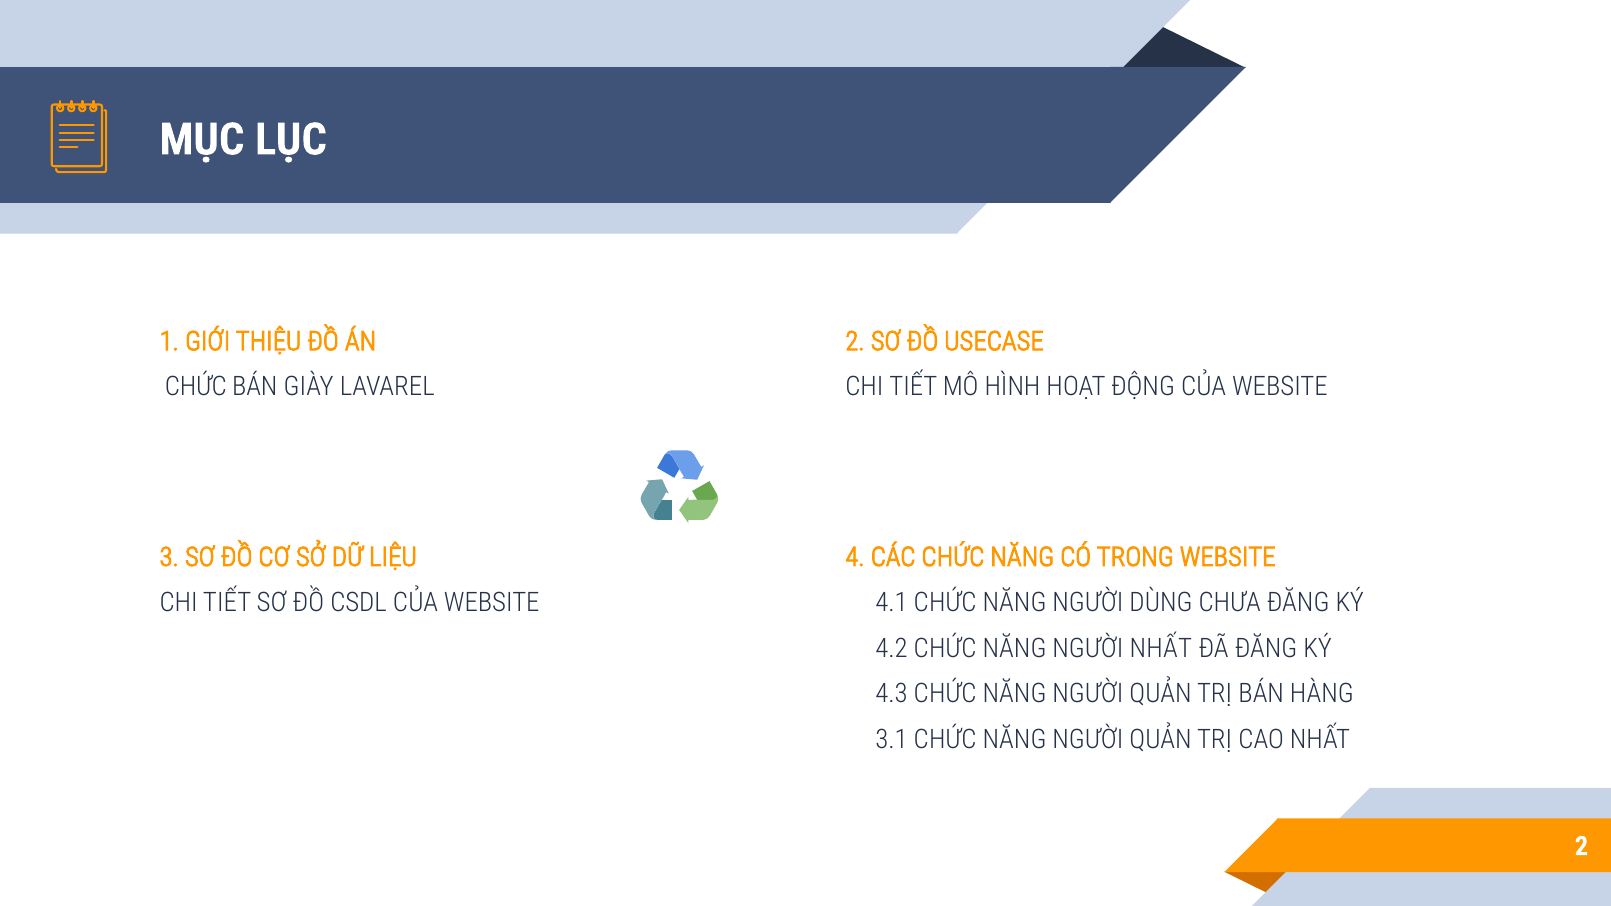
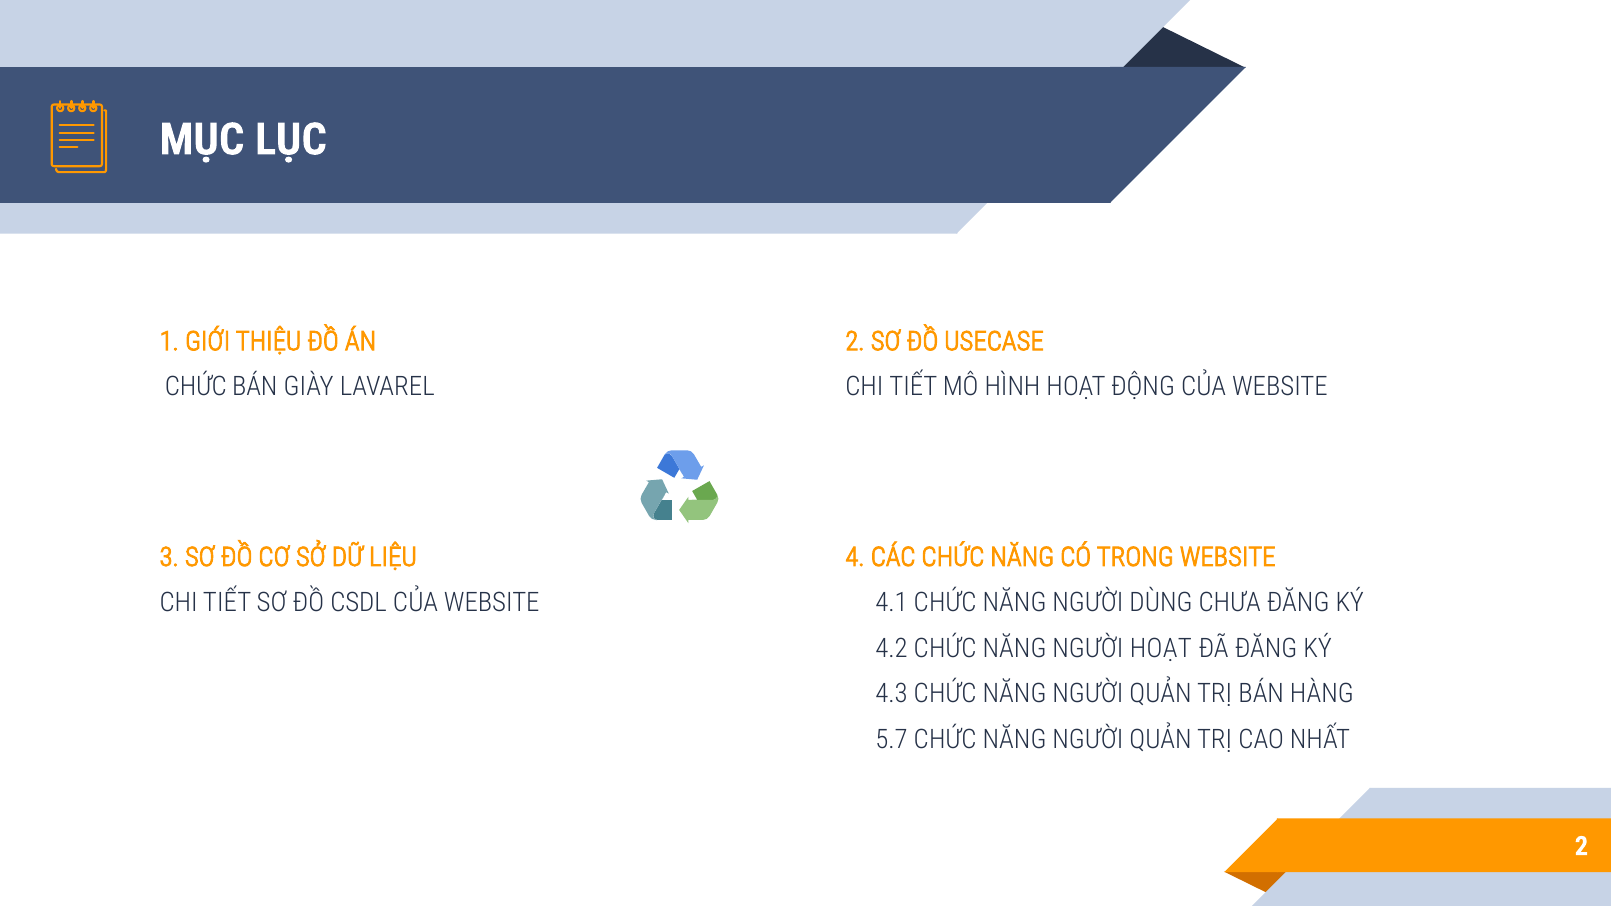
NGƯỜI NHẤT: NHẤT -> HOẠT
3.1: 3.1 -> 5.7
